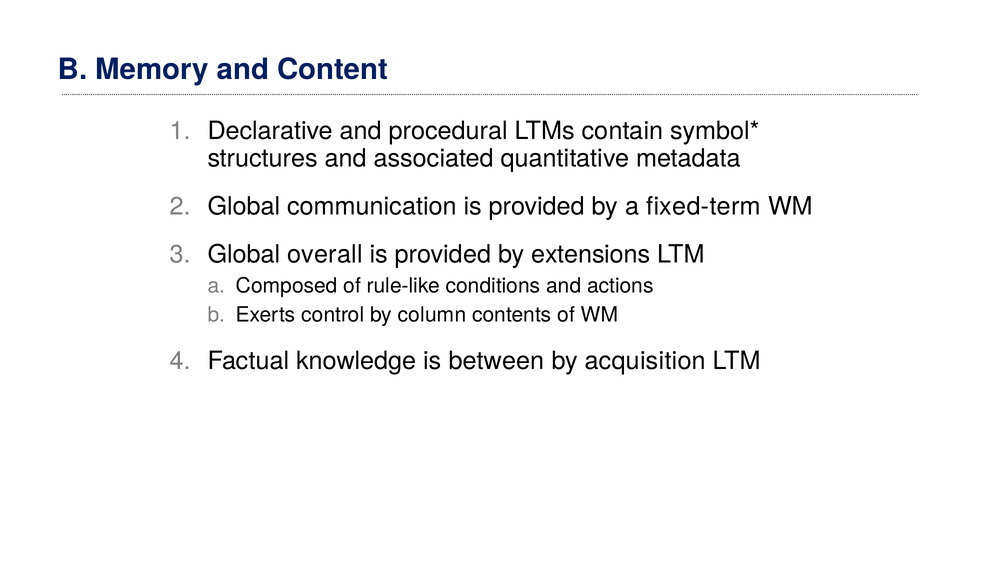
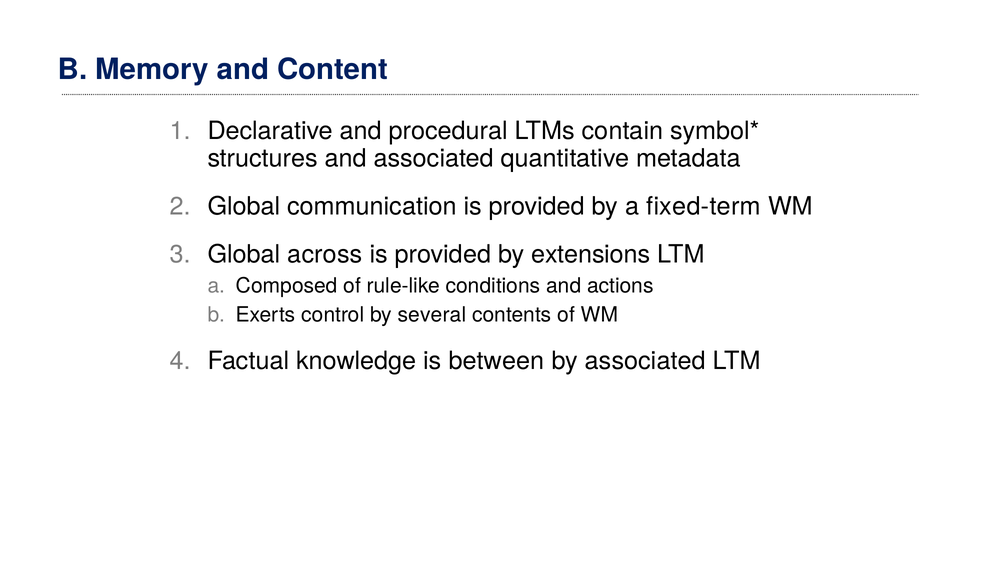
overall: overall -> across
column: column -> several
by acquisition: acquisition -> associated
